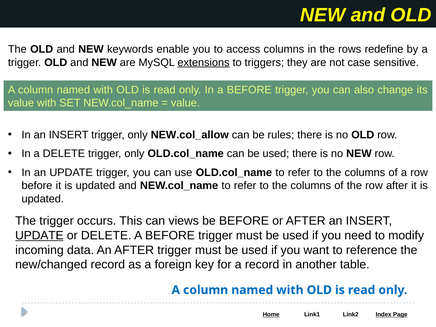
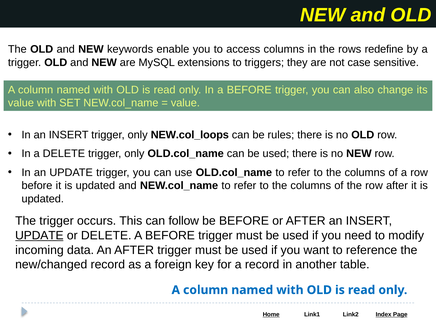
extensions underline: present -> none
NEW.col_allow: NEW.col_allow -> NEW.col_loops
views: views -> follow
